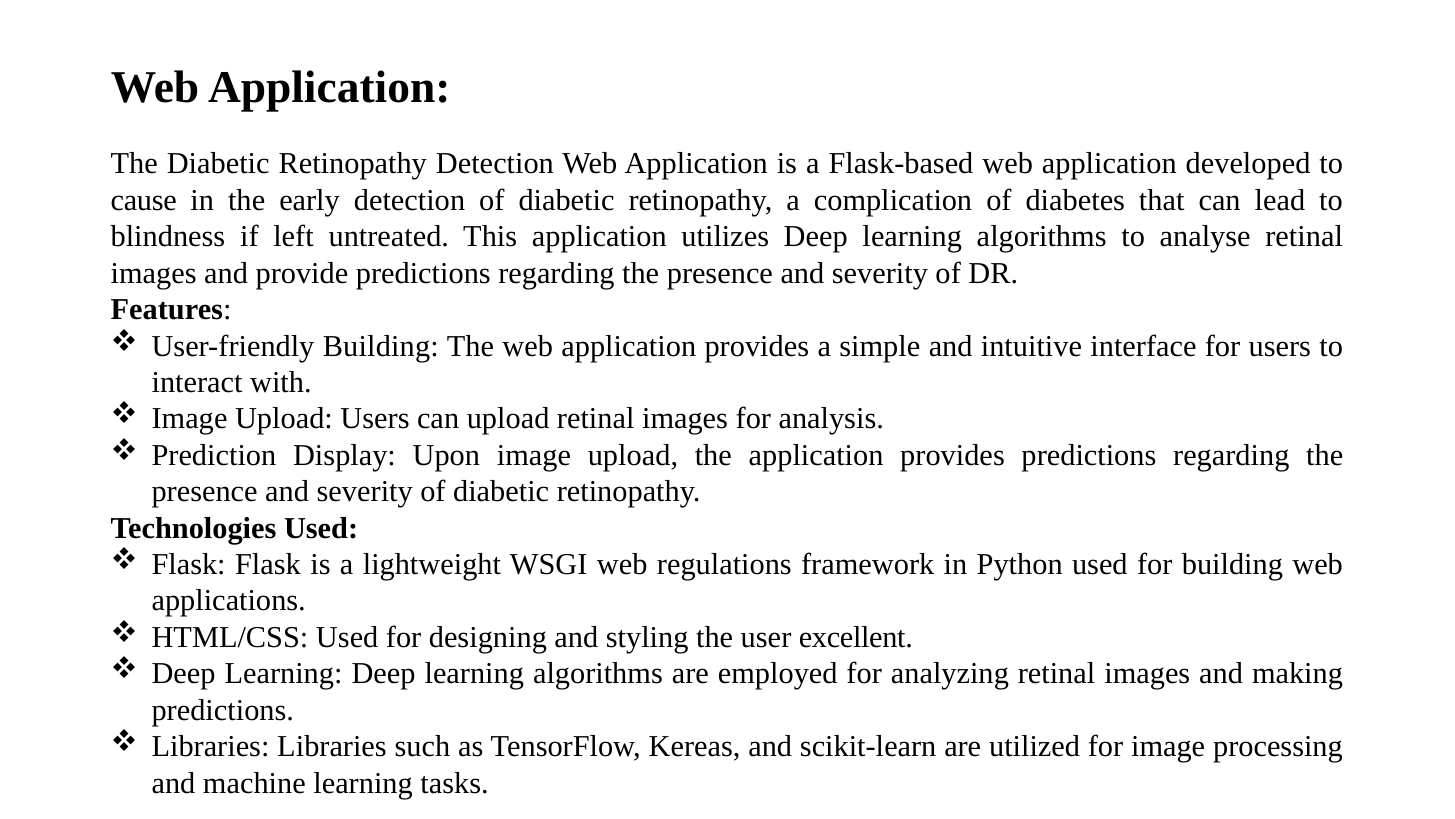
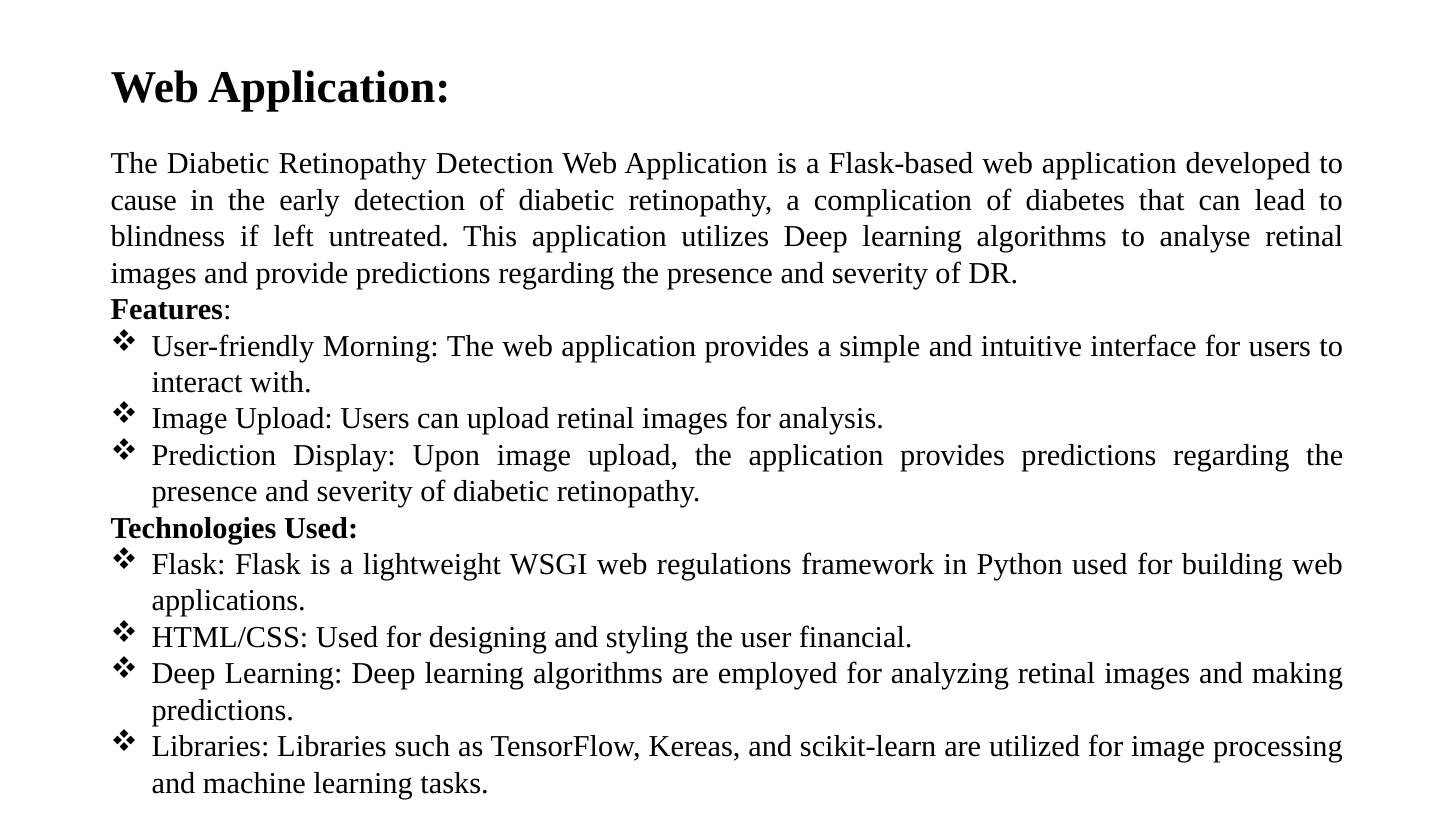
User-friendly Building: Building -> Morning
excellent: excellent -> financial
